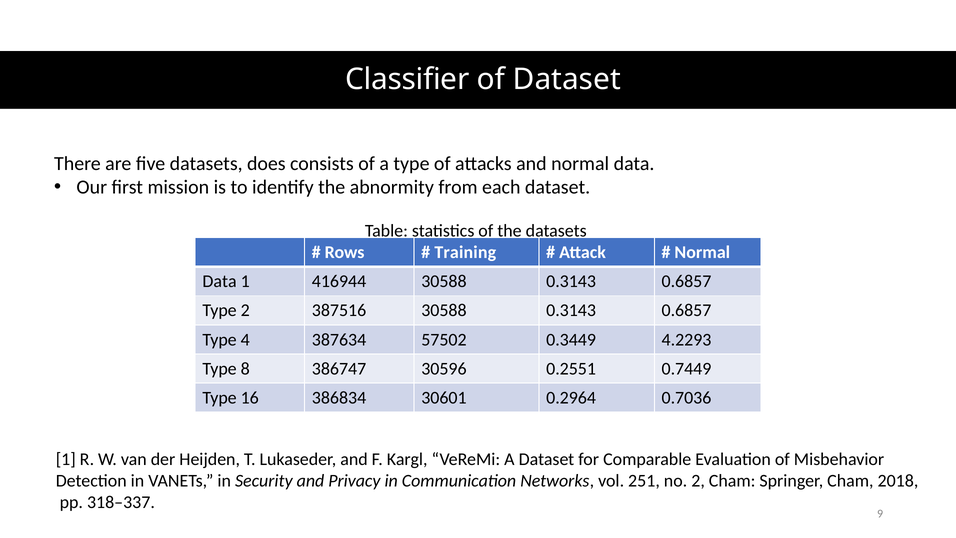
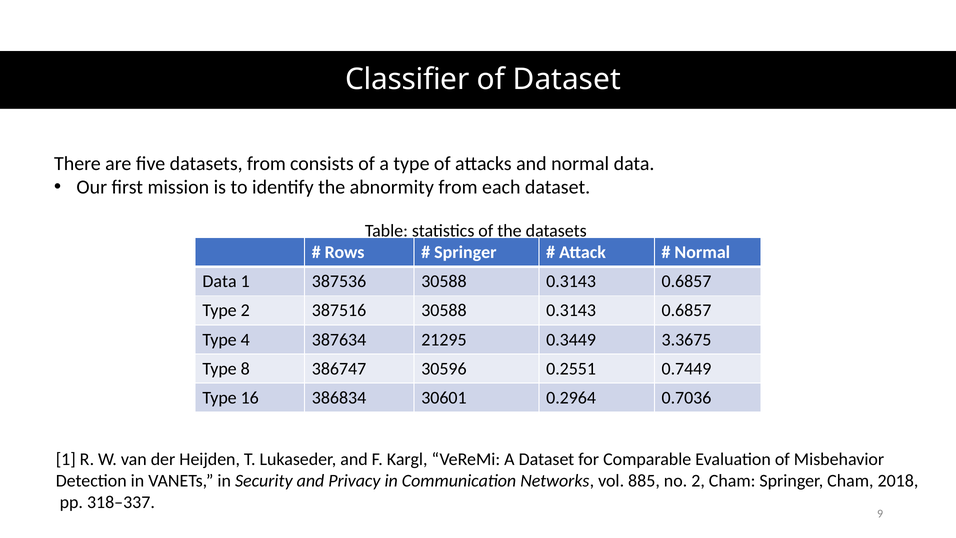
datasets does: does -> from
Training at (465, 252): Training -> Springer
416944: 416944 -> 387536
57502: 57502 -> 21295
4.2293: 4.2293 -> 3.3675
251: 251 -> 885
